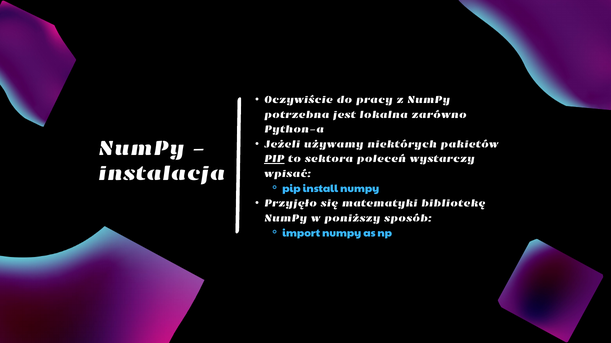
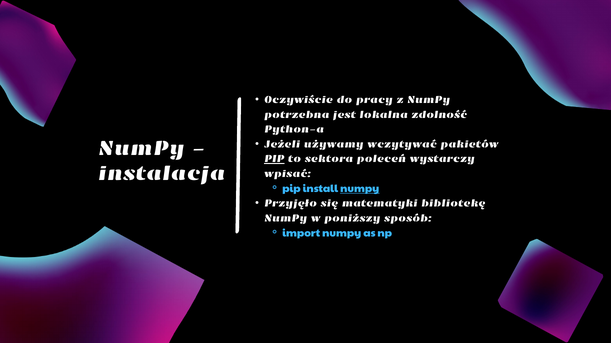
zarówno: zarówno -> zdolność
niektórych: niektórych -> wczytywać
numpy at (360, 189) underline: none -> present
